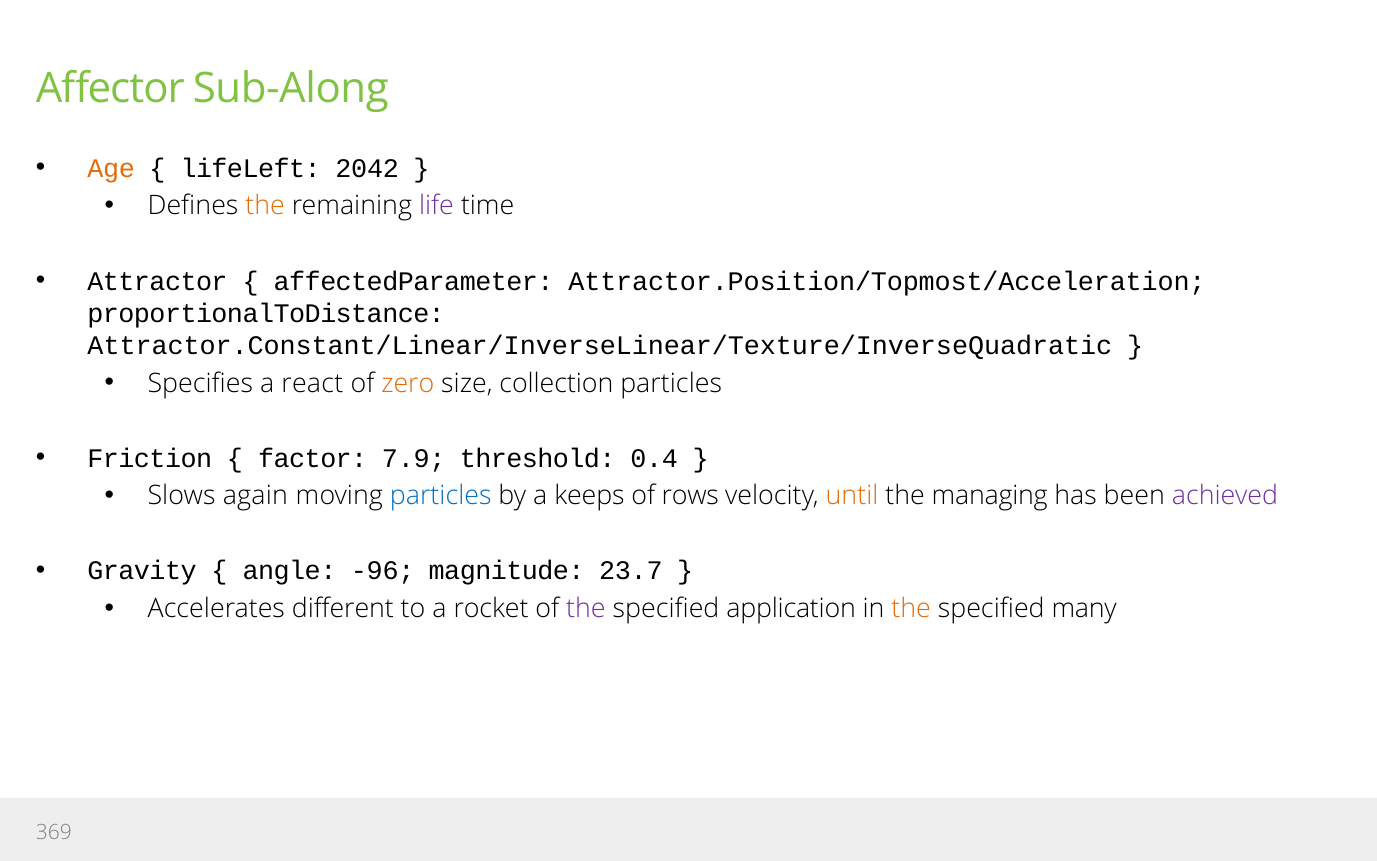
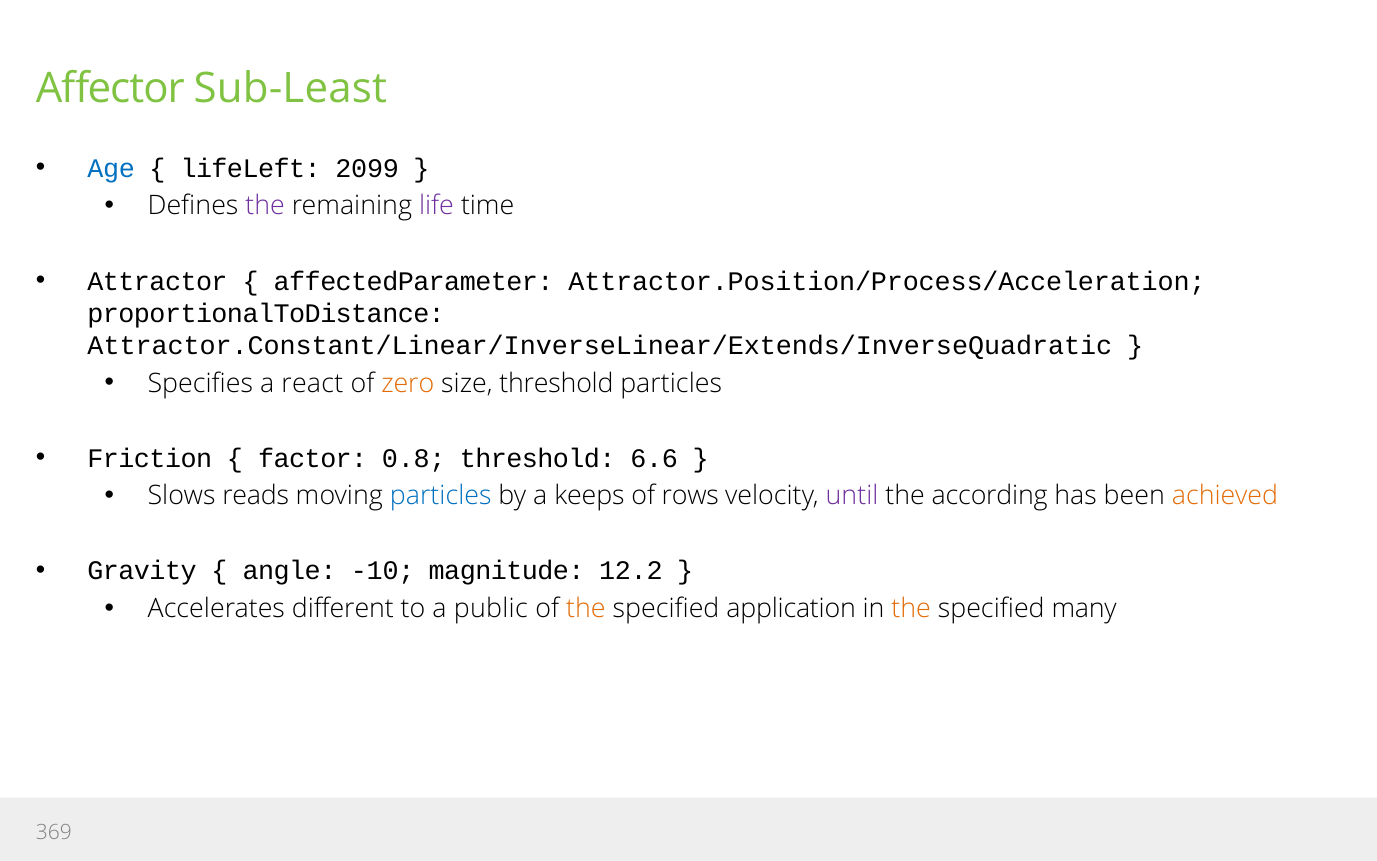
Sub-Along: Sub-Along -> Sub-Least
Age colour: orange -> blue
2042: 2042 -> 2099
the at (265, 206) colour: orange -> purple
Attractor.Position/Topmost/Acceleration: Attractor.Position/Topmost/Acceleration -> Attractor.Position/Process/Acceleration
Attractor.Constant/Linear/InverseLinear/Texture/InverseQuadratic: Attractor.Constant/Linear/InverseLinear/Texture/InverseQuadratic -> Attractor.Constant/Linear/InverseLinear/Extends/InverseQuadratic
size collection: collection -> threshold
7.9: 7.9 -> 0.8
0.4: 0.4 -> 6.6
again: again -> reads
until colour: orange -> purple
managing: managing -> according
achieved colour: purple -> orange
-96: -96 -> -10
23.7: 23.7 -> 12.2
rocket: rocket -> public
the at (586, 608) colour: purple -> orange
